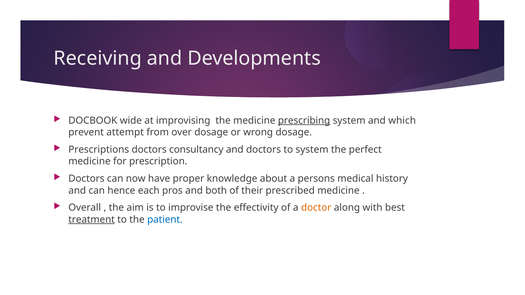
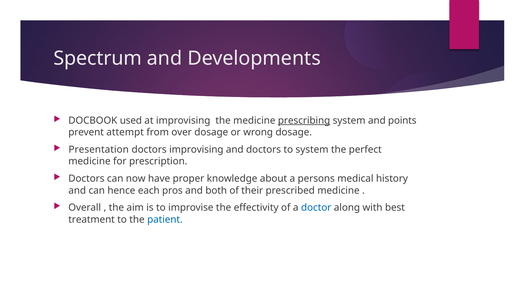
Receiving: Receiving -> Spectrum
wide: wide -> used
which: which -> points
Prescriptions: Prescriptions -> Presentation
doctors consultancy: consultancy -> improvising
doctor colour: orange -> blue
treatment underline: present -> none
